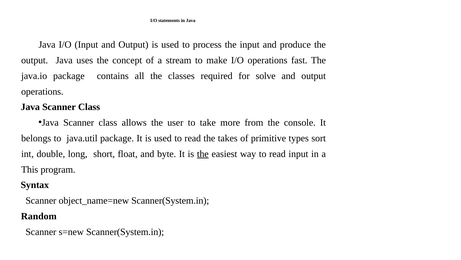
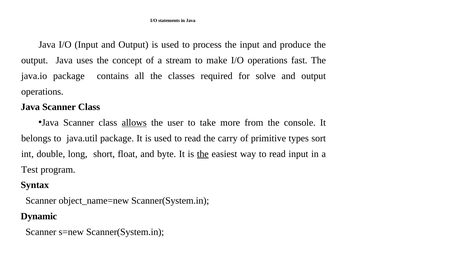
allows underline: none -> present
takes: takes -> carry
This: This -> Test
Random: Random -> Dynamic
